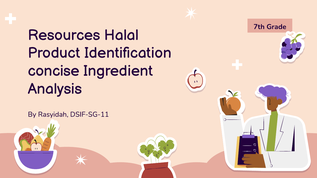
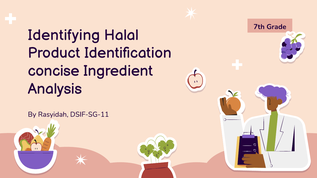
Resources: Resources -> Identifying
